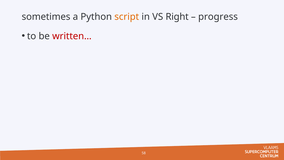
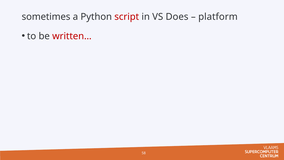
script colour: orange -> red
Right: Right -> Does
progress: progress -> platform
